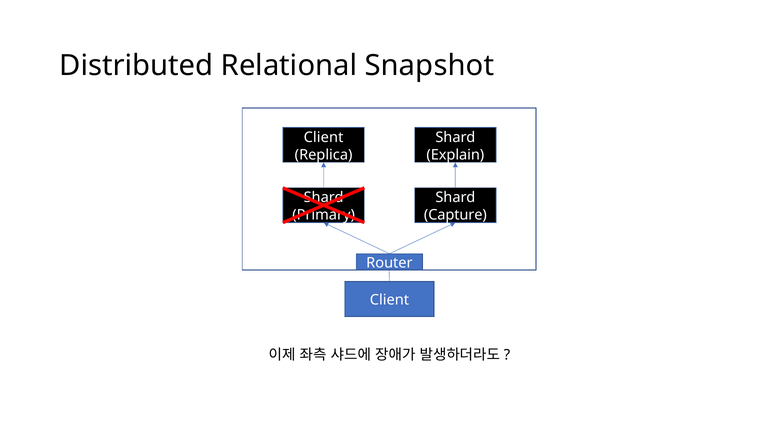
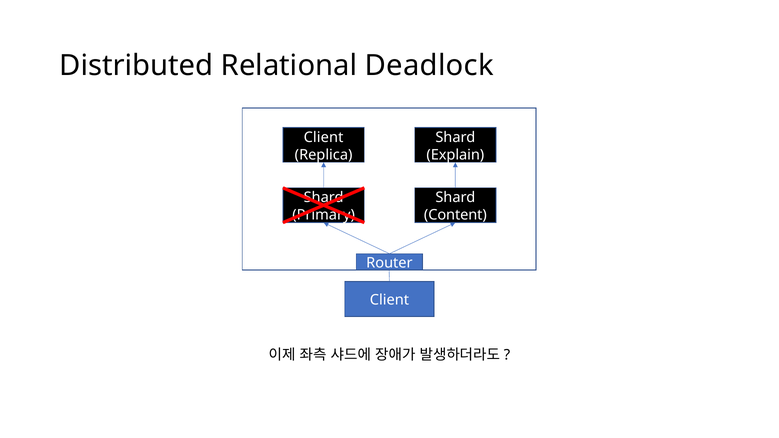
Snapshot: Snapshot -> Deadlock
Capture: Capture -> Content
